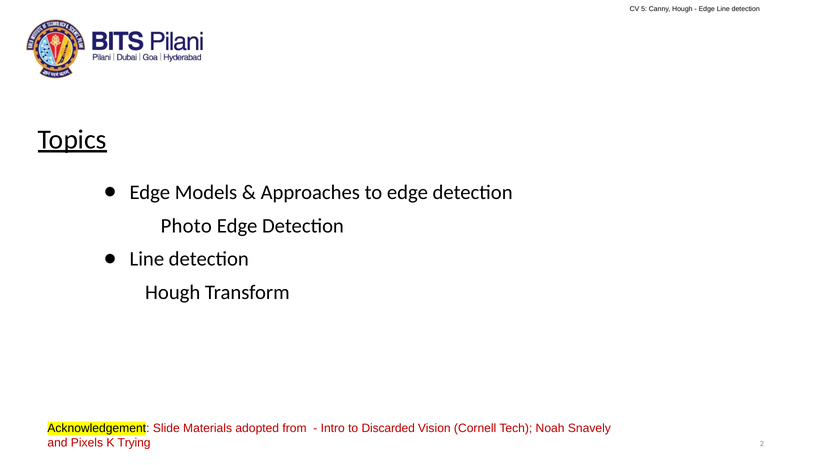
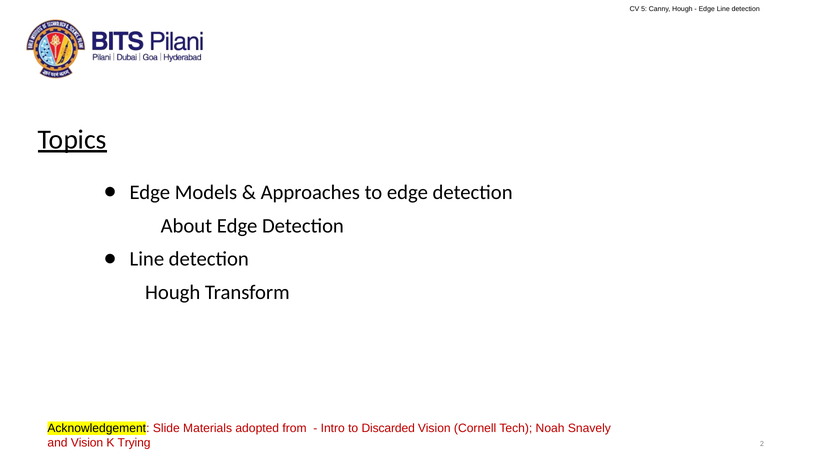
Photo: Photo -> About
and Pixels: Pixels -> Vision
